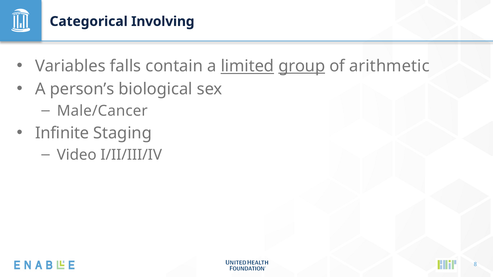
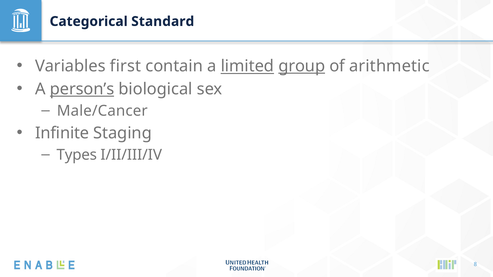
Involving: Involving -> Standard
falls: falls -> first
person’s underline: none -> present
Video: Video -> Types
